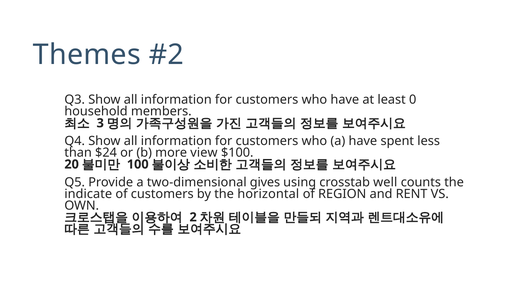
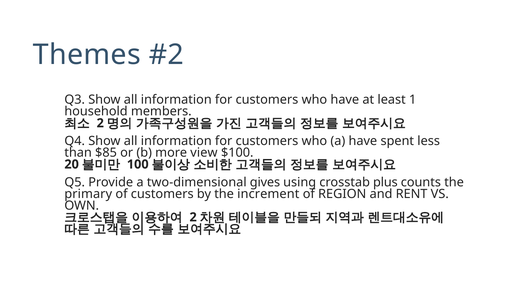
0: 0 -> 1
3 at (100, 123): 3 -> 2
$24: $24 -> $85
well: well -> plus
indicate: indicate -> primary
horizontal: horizontal -> increment
